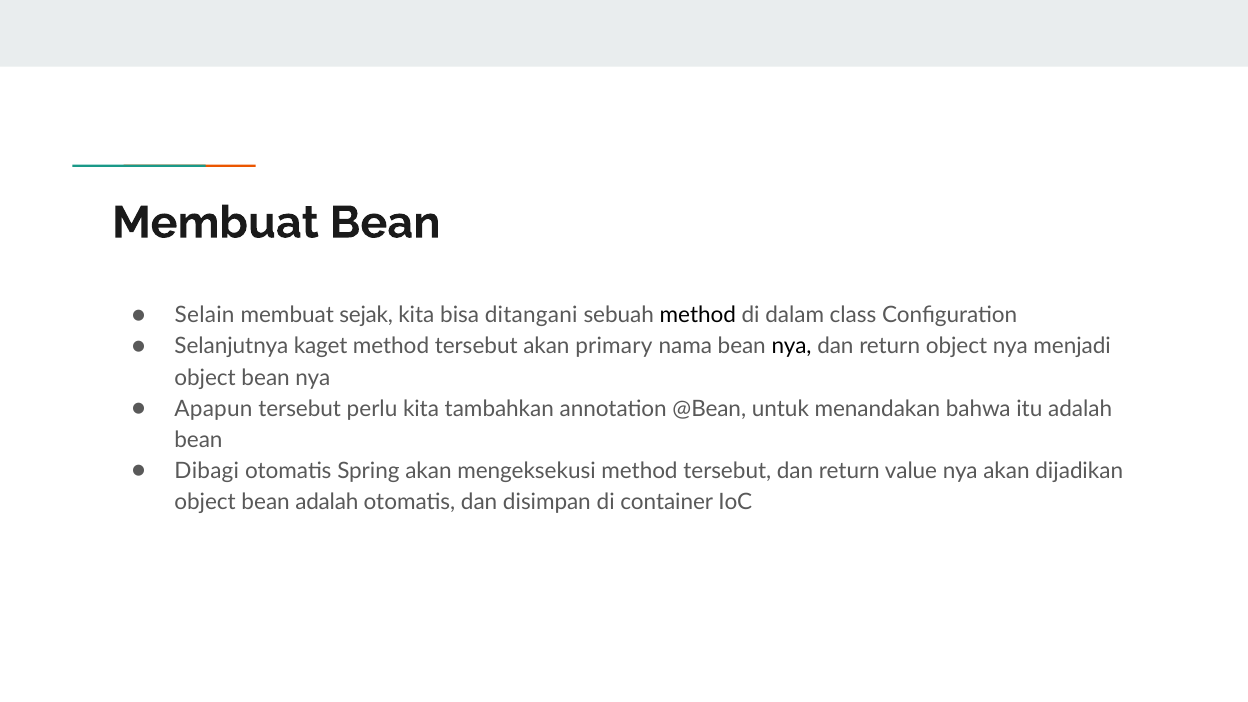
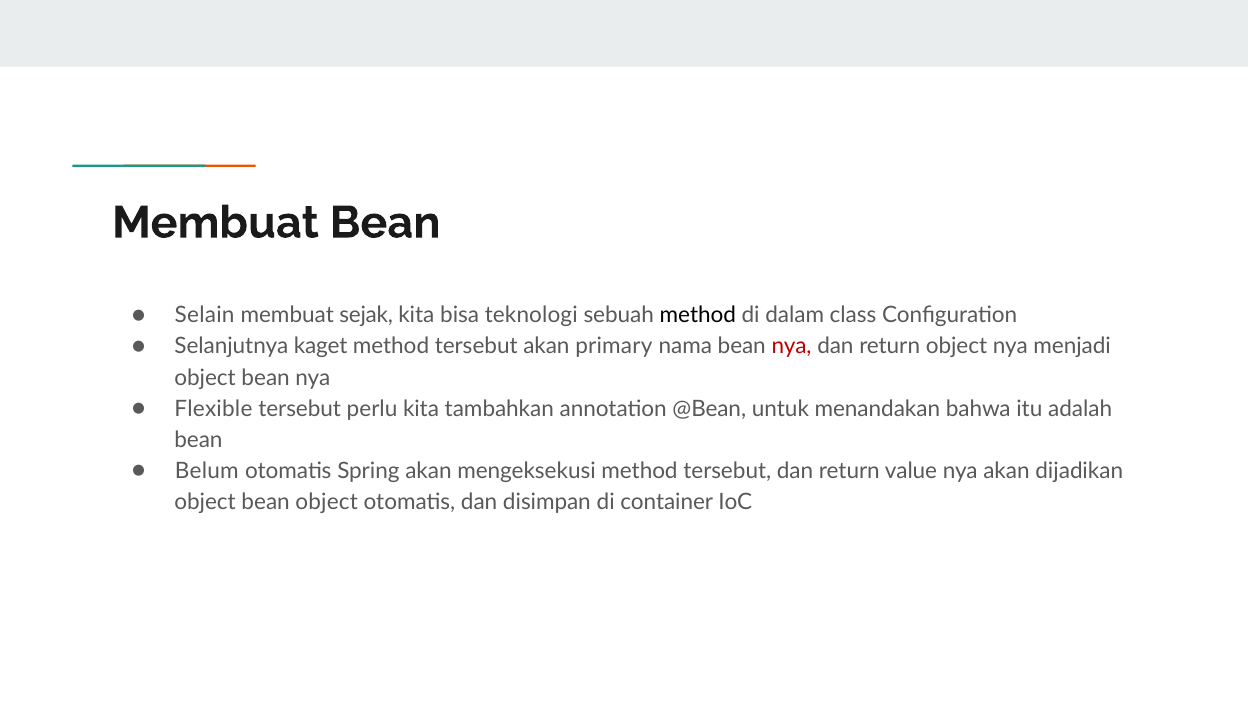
ditangani: ditangani -> teknologi
nya at (792, 346) colour: black -> red
Apapun: Apapun -> Flexible
Dibagi: Dibagi -> Belum
bean adalah: adalah -> object
